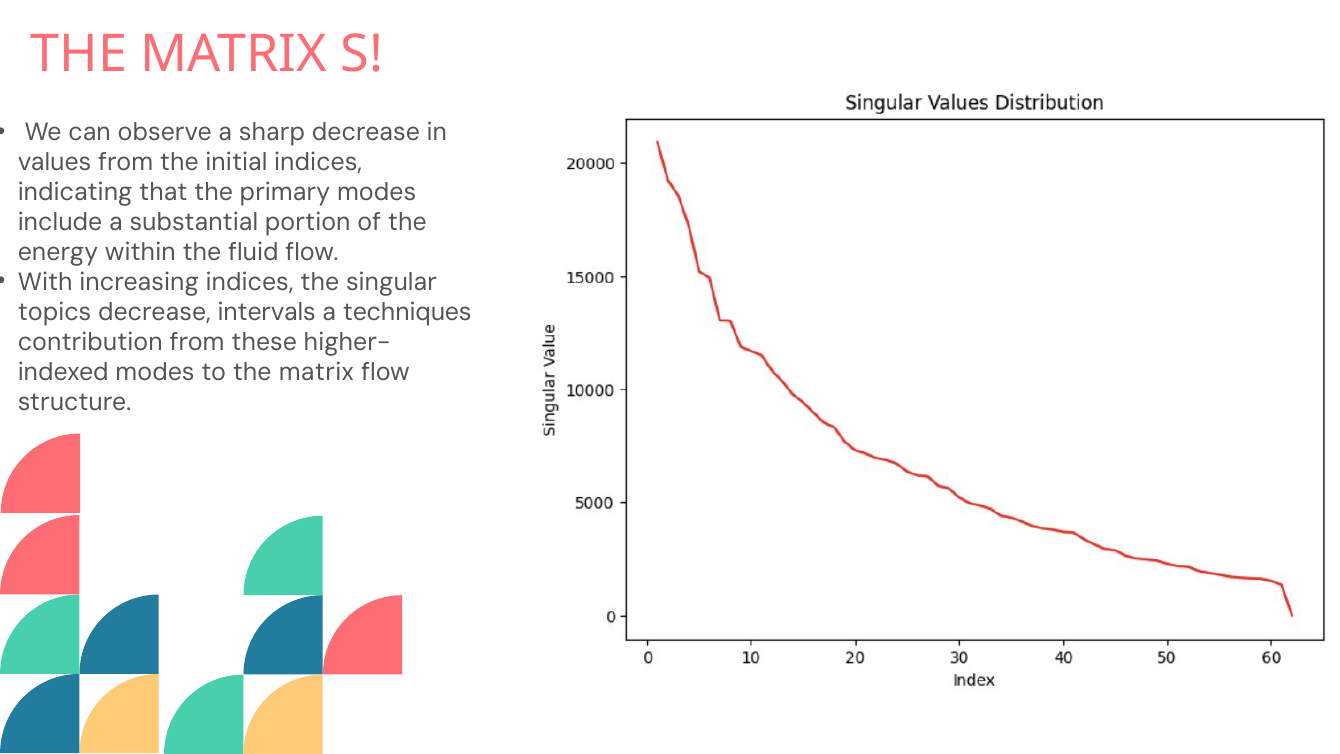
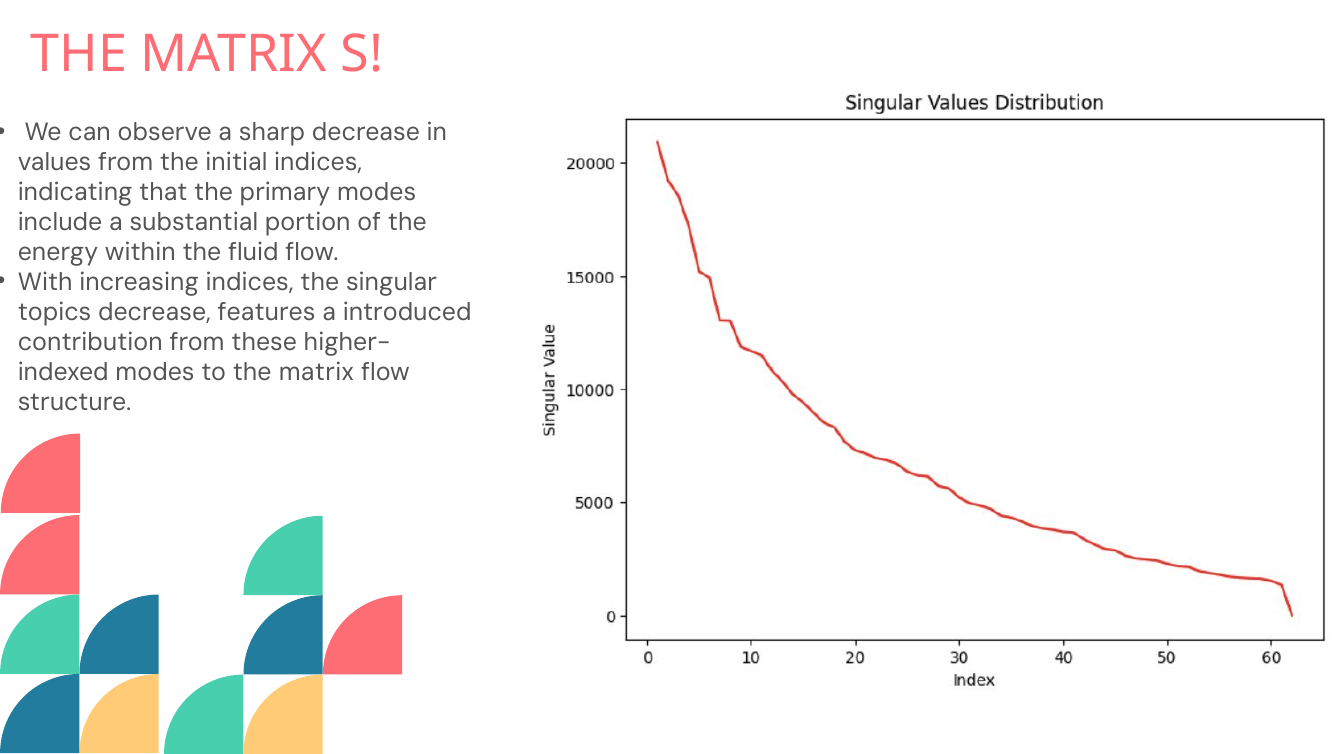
intervals: intervals -> features
techniques: techniques -> introduced
